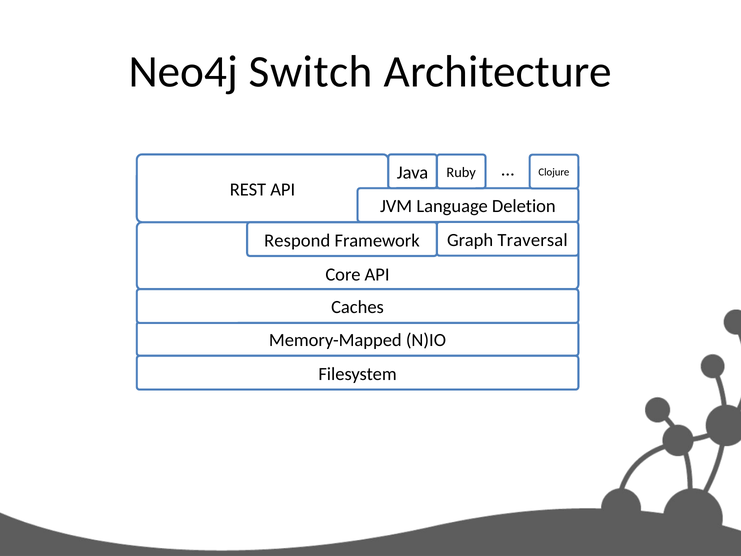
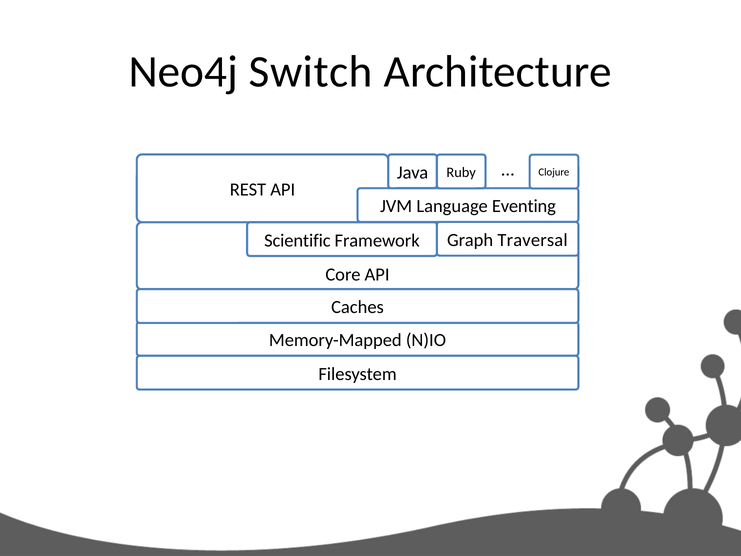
Deletion: Deletion -> Eventing
Respond: Respond -> Scientific
